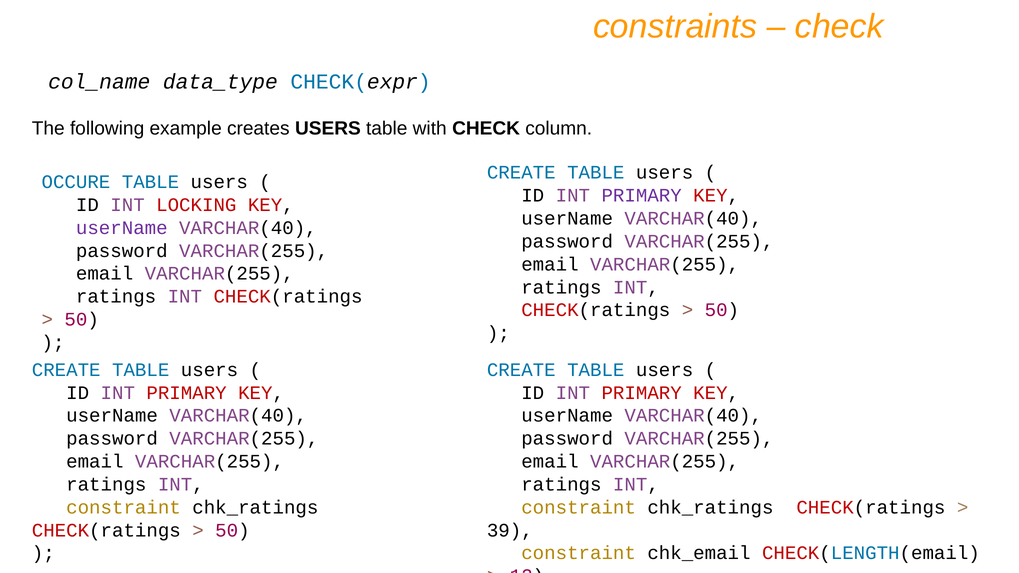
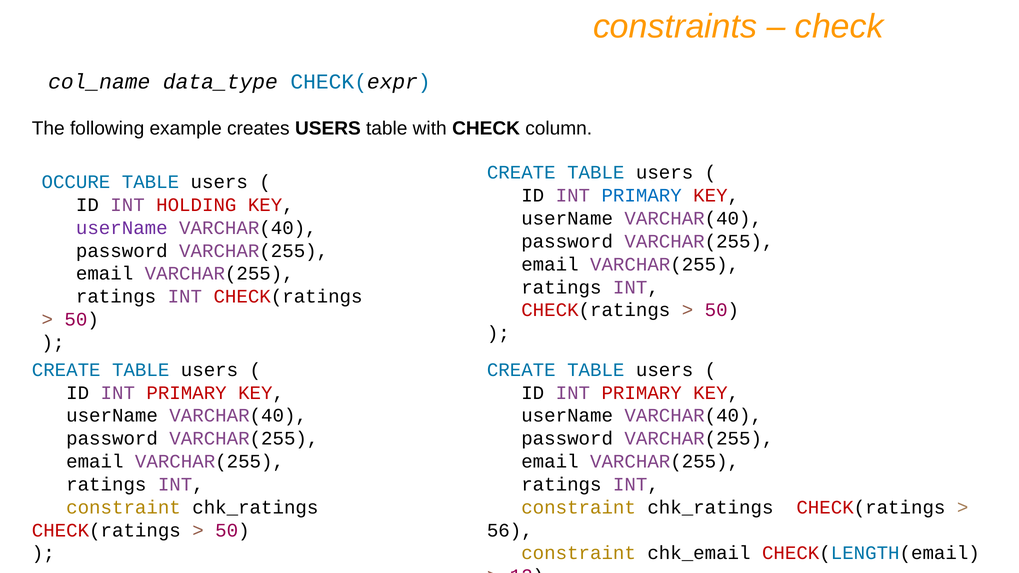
PRIMARY at (642, 196) colour: purple -> blue
LOCKING: LOCKING -> HOLDING
39: 39 -> 56
